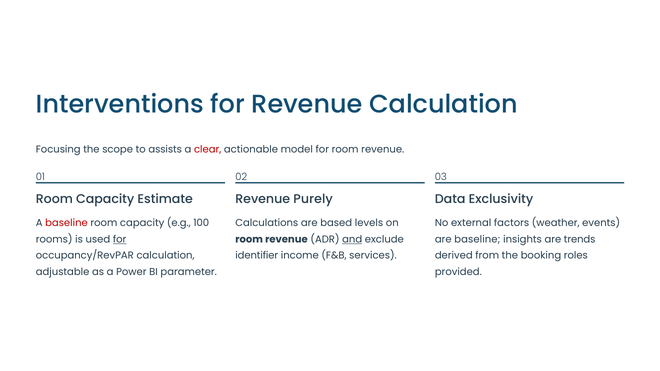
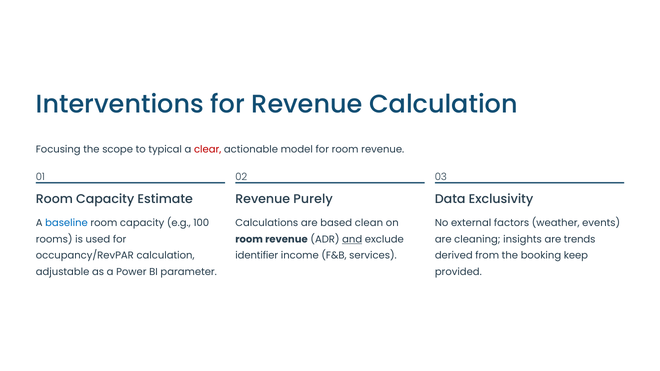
assists: assists -> typical
baseline at (66, 223) colour: red -> blue
levels: levels -> clean
for at (120, 240) underline: present -> none
are baseline: baseline -> cleaning
roles: roles -> keep
